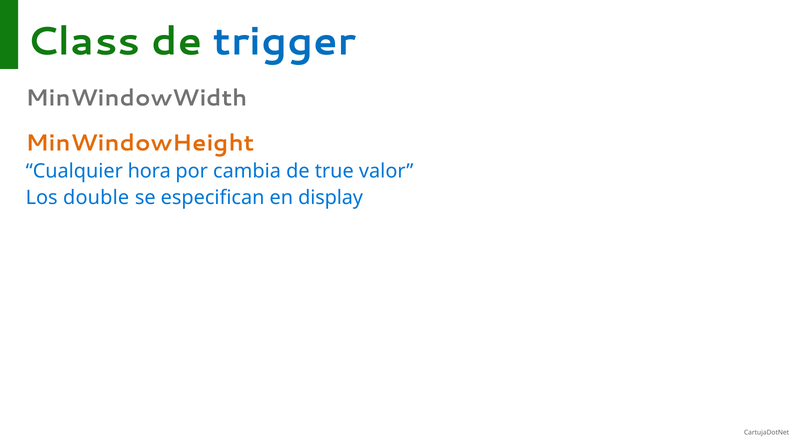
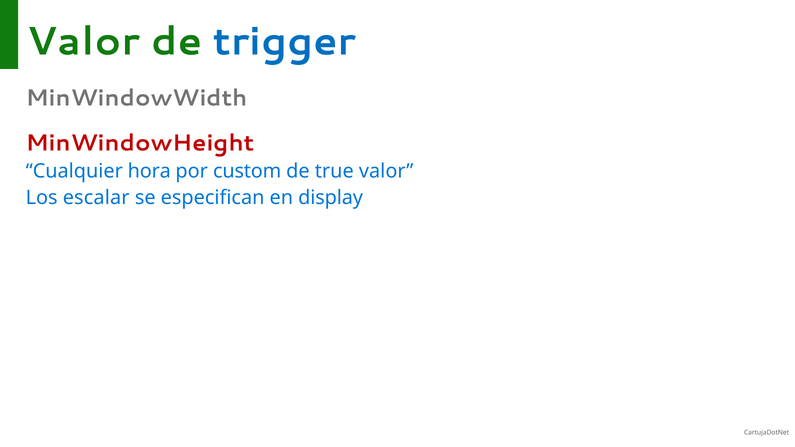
Class at (83, 42): Class -> Valor
MinWindowHeight colour: orange -> red
cambia: cambia -> custom
double: double -> escalar
